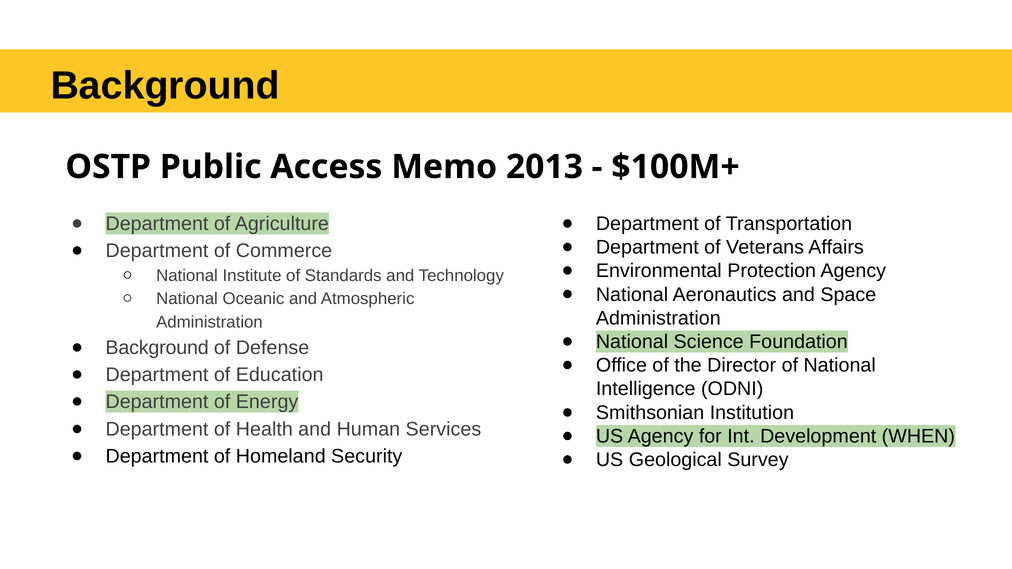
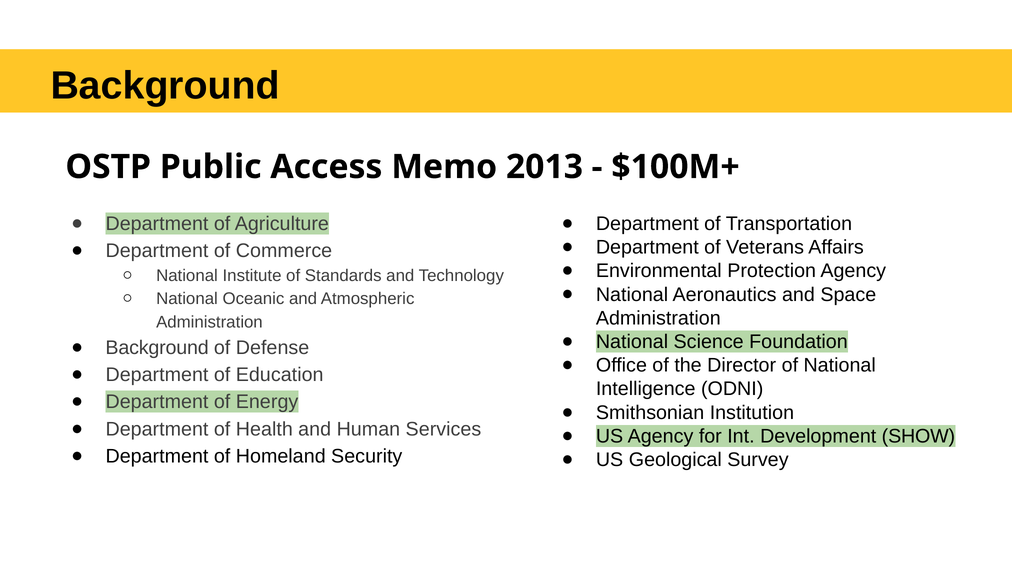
WHEN: WHEN -> SHOW
